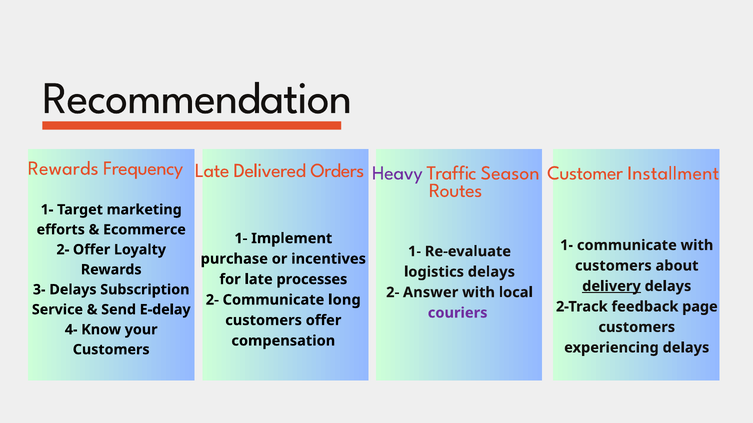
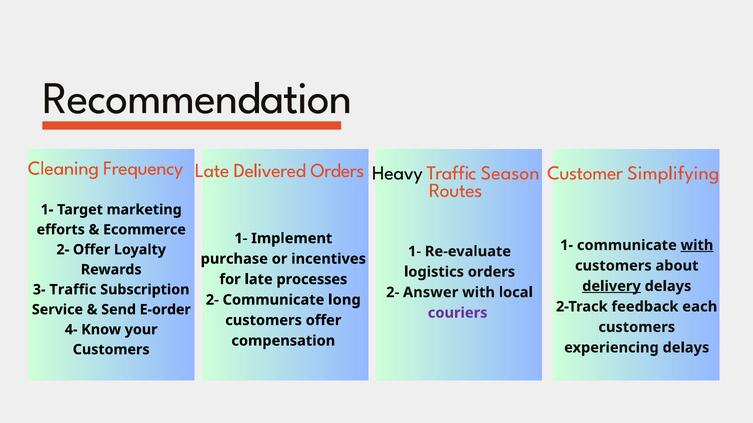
Rewards at (63, 168): Rewards -> Cleaning
Heavy colour: purple -> black
Installment: Installment -> Simplifying
with at (697, 246) underline: none -> present
logistics delays: delays -> orders
3- Delays: Delays -> Traffic
page: page -> each
E-delay: E-delay -> E-order
